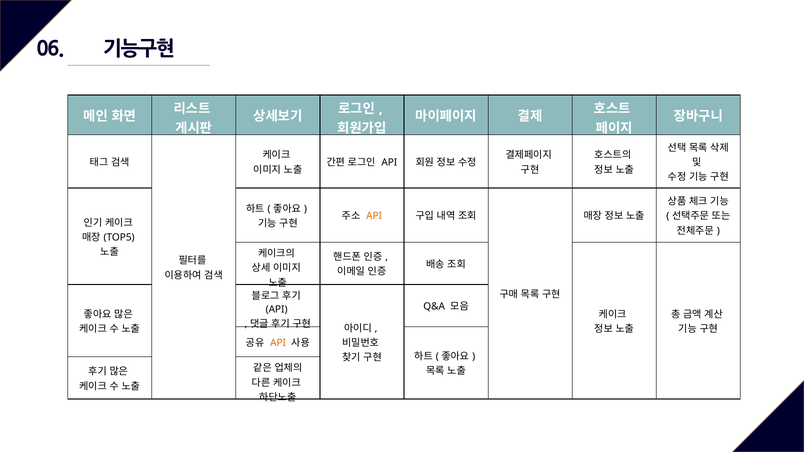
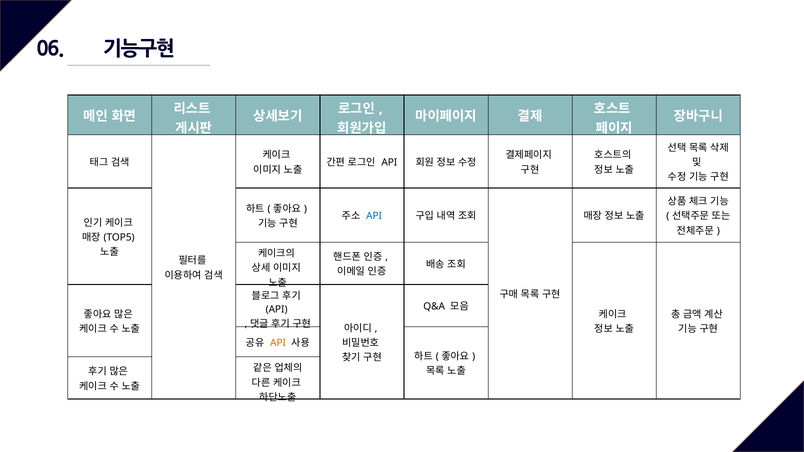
API at (374, 216) colour: orange -> blue
